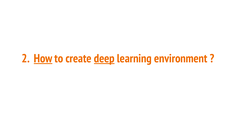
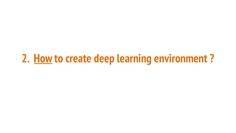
deep underline: present -> none
